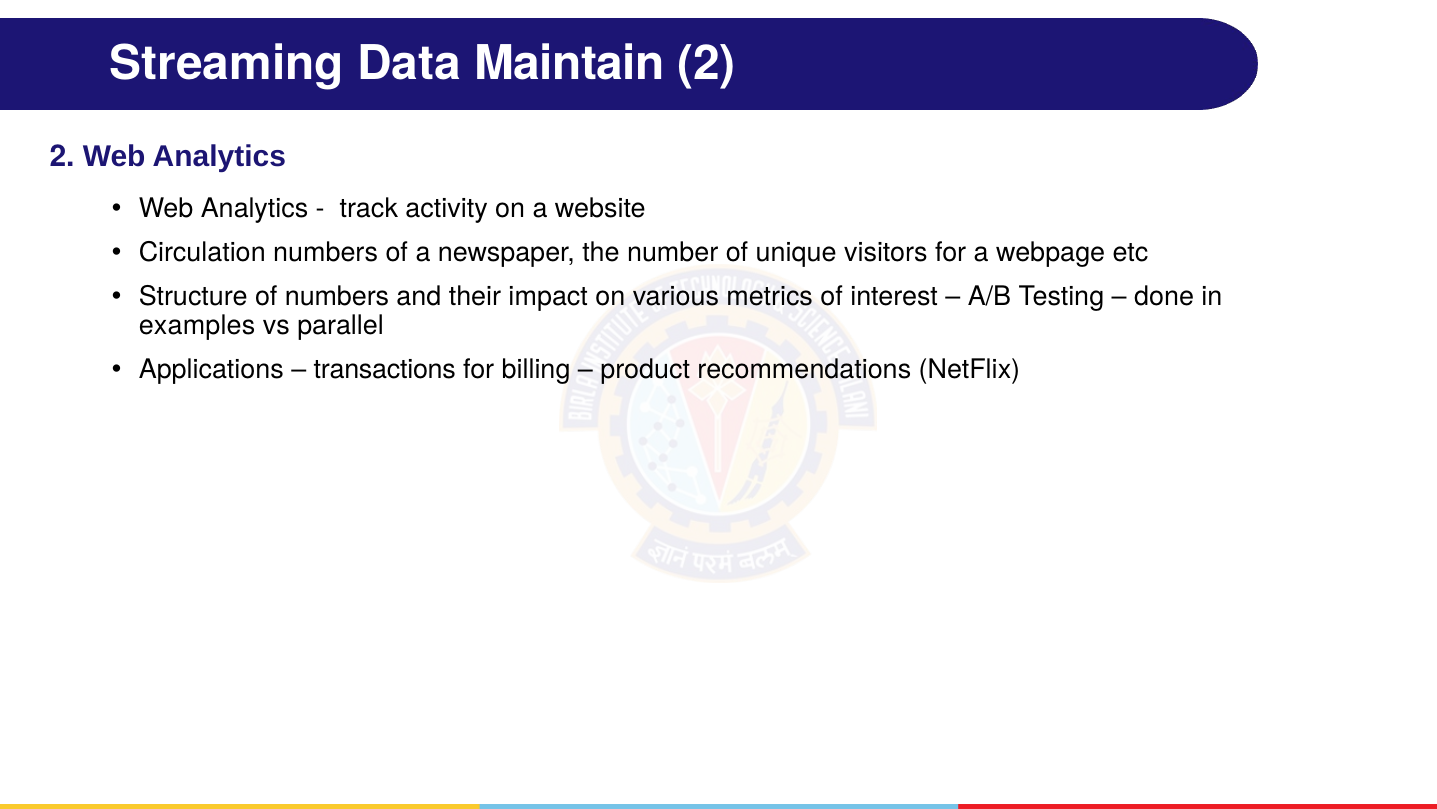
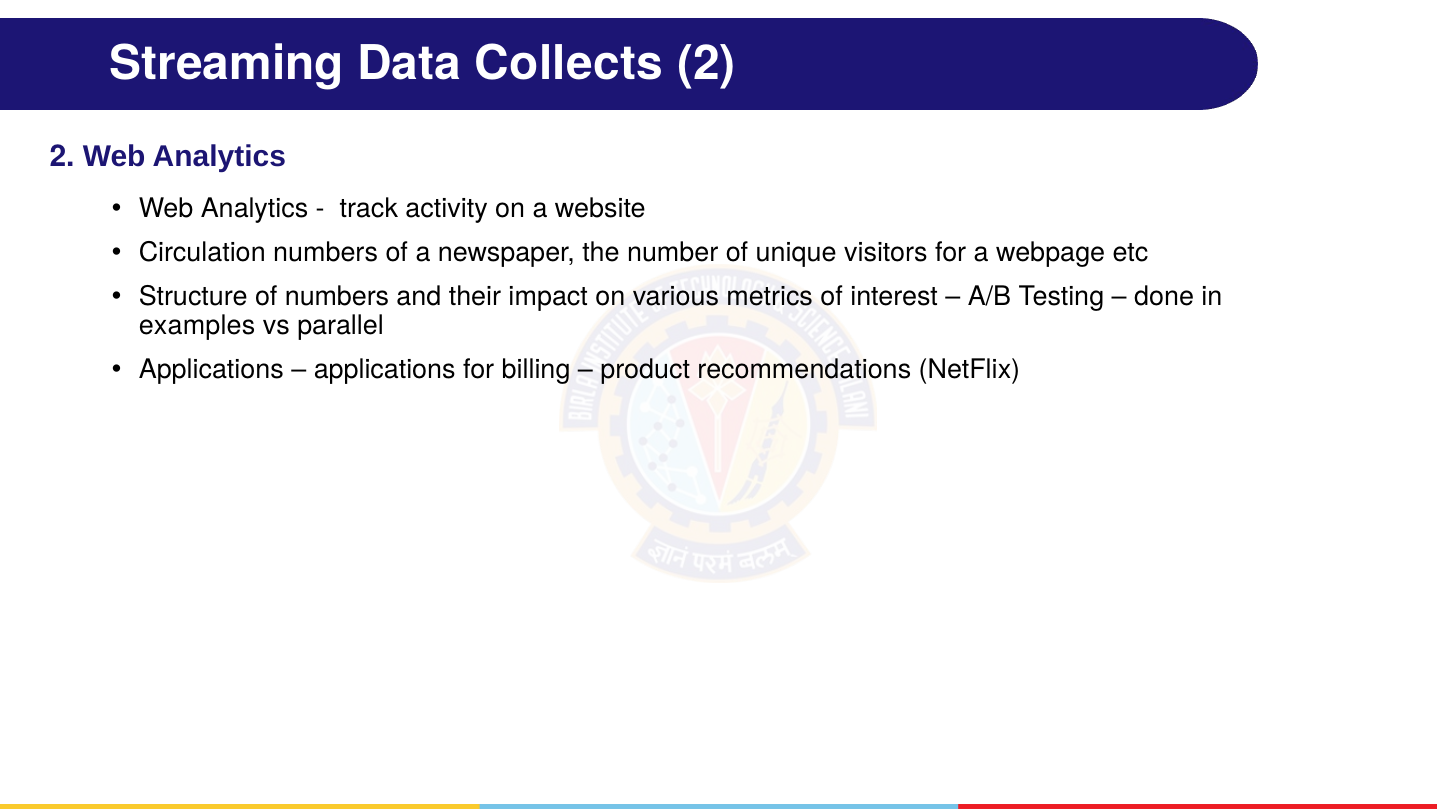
Maintain: Maintain -> Collects
transactions at (385, 370): transactions -> applications
